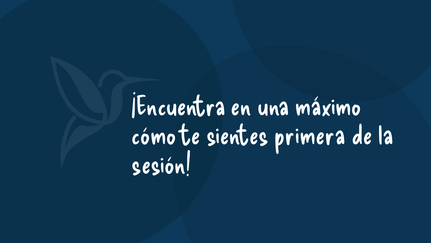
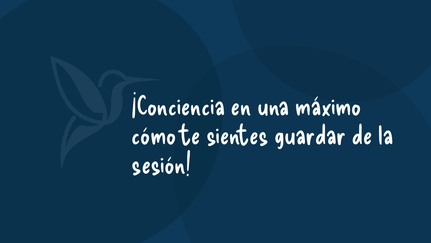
¡Encuentra: ¡Encuentra -> ¡Conciencia
primera: primera -> guardar
